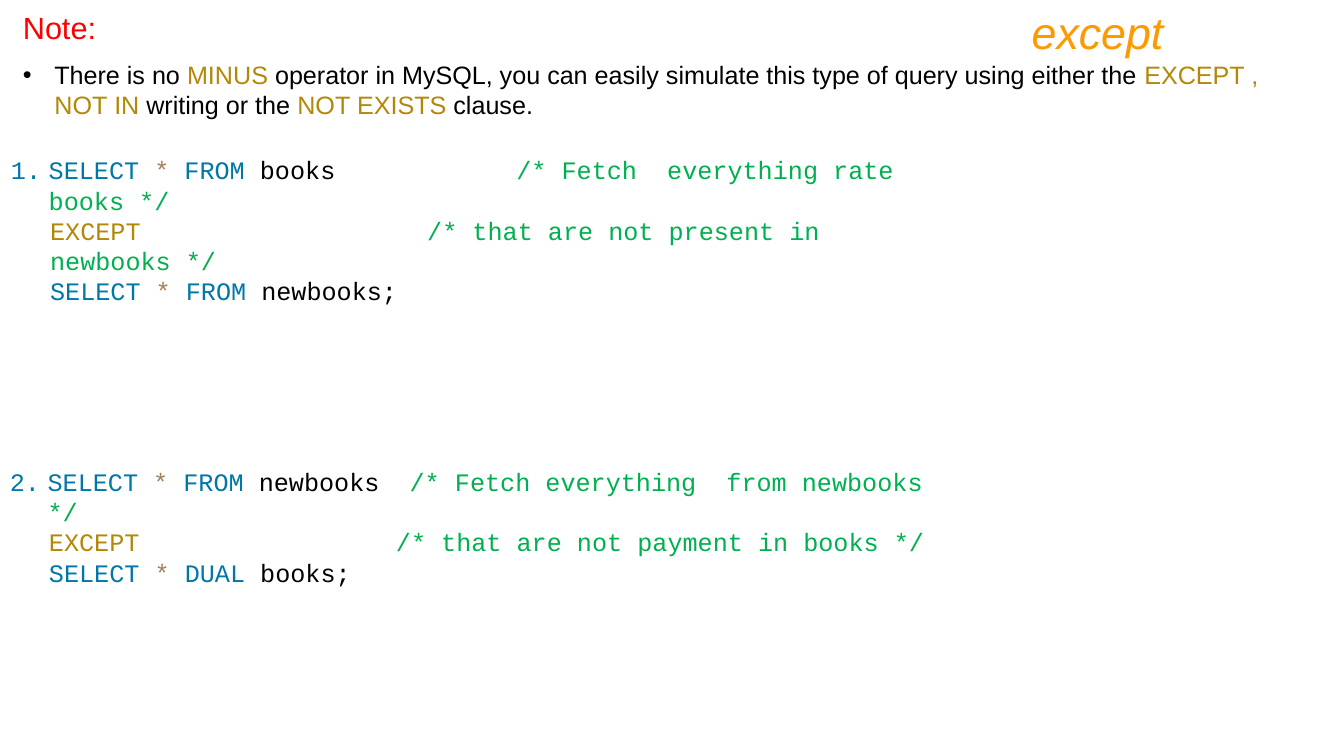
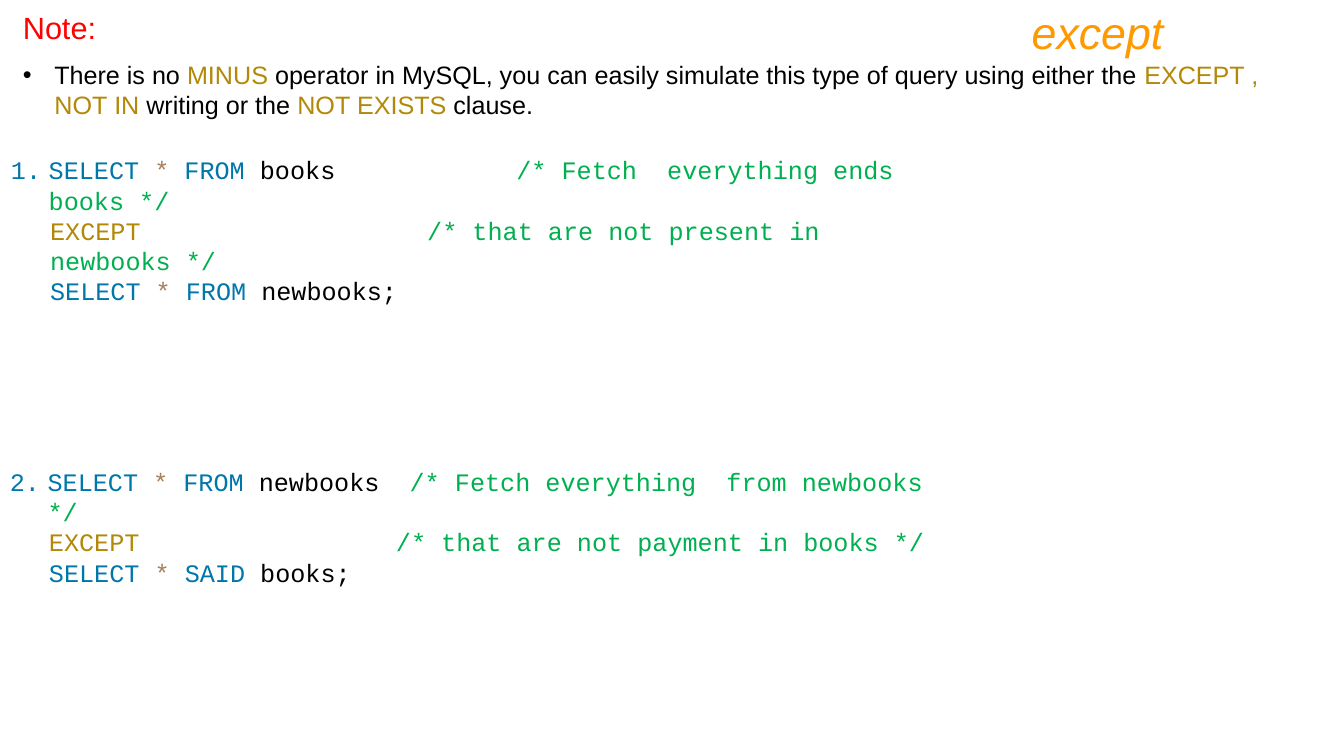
rate: rate -> ends
DUAL: DUAL -> SAID
